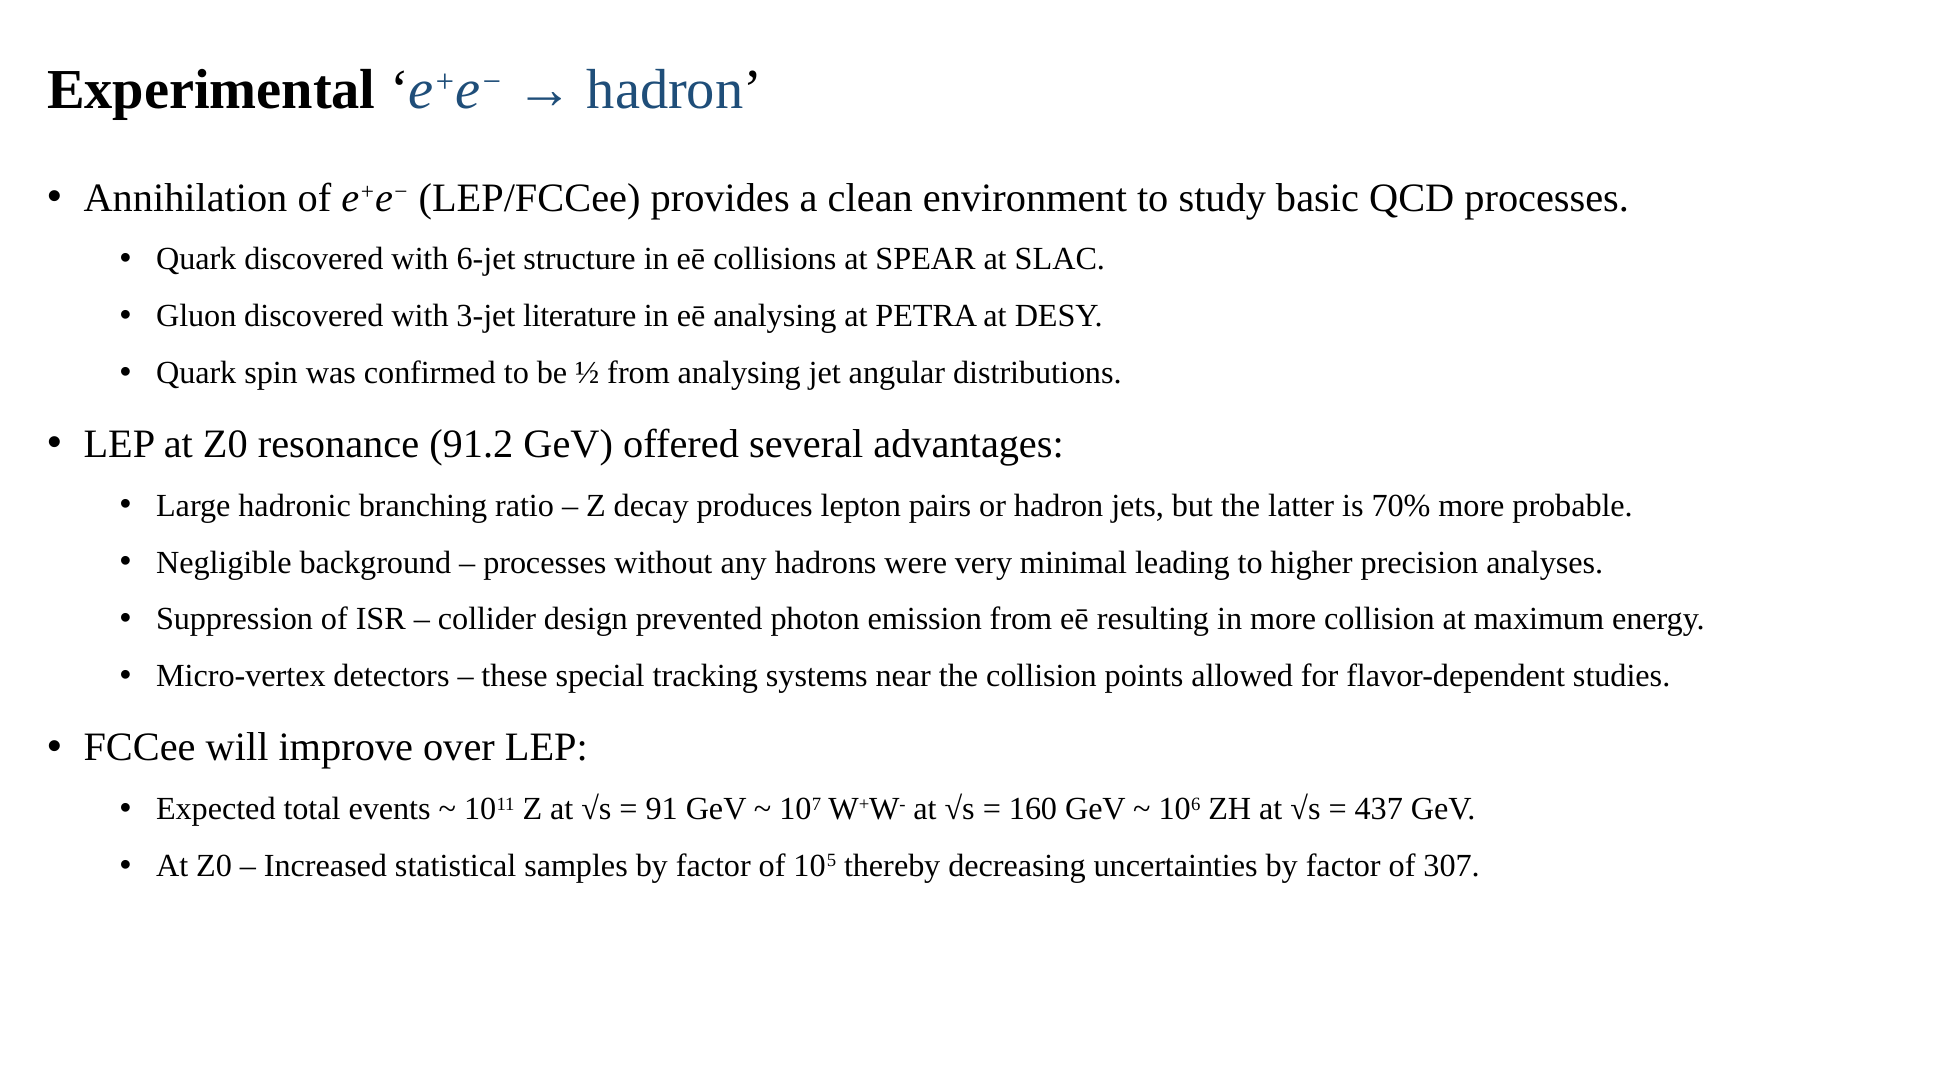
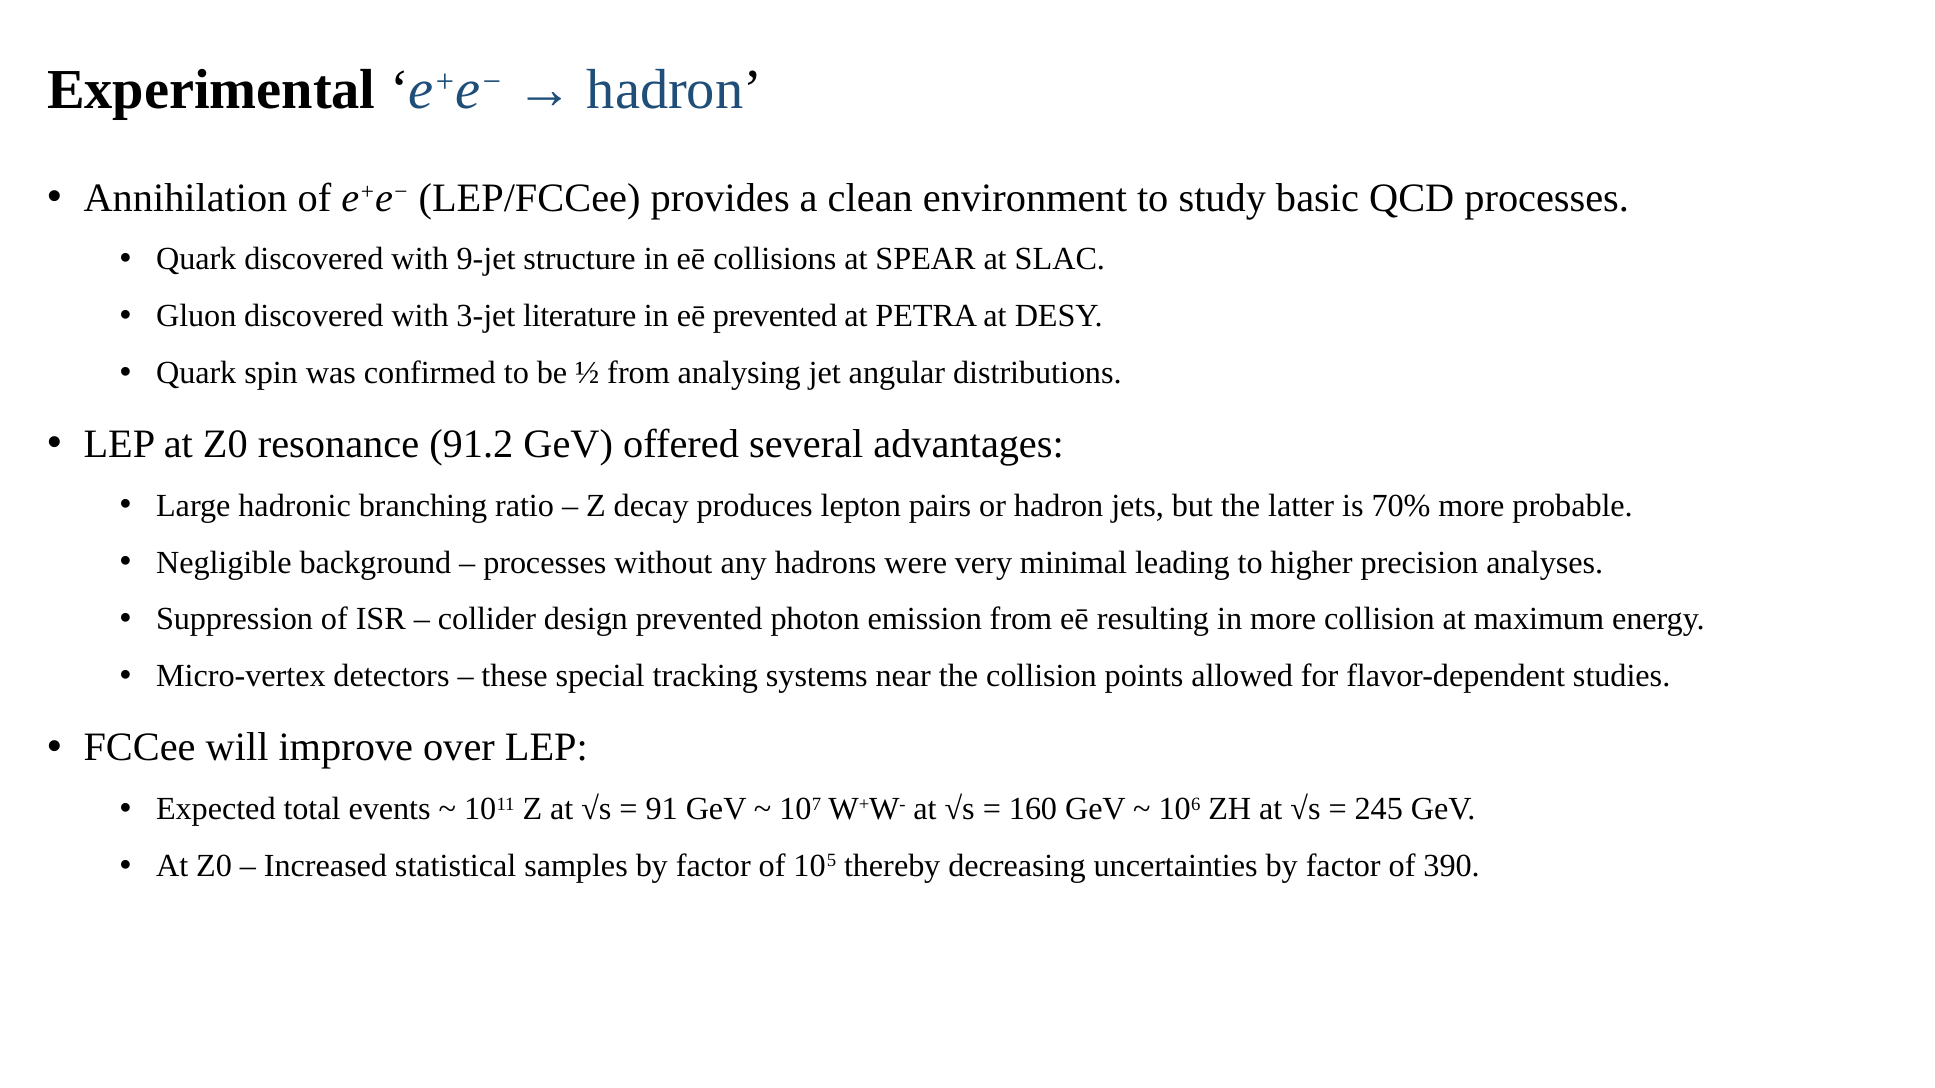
6-jet: 6-jet -> 9-jet
eē analysing: analysing -> prevented
437: 437 -> 245
307: 307 -> 390
